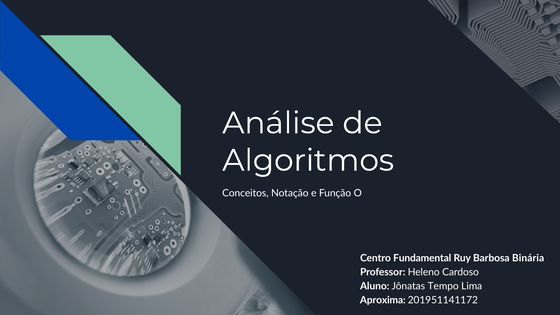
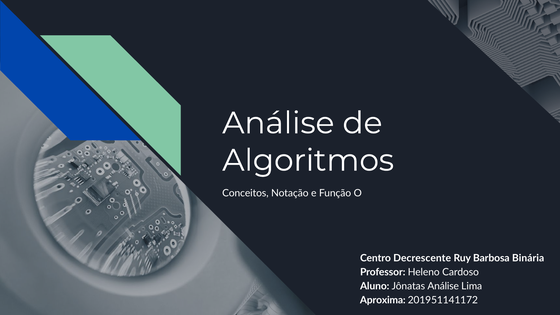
Fundamental: Fundamental -> Decrescente
Jônatas Tempo: Tempo -> Análise
